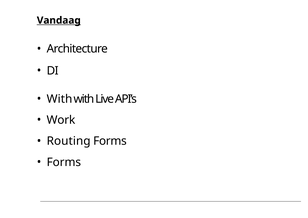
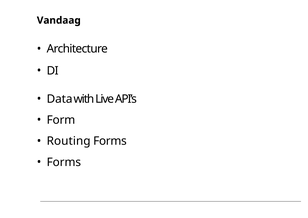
Vandaag underline: present -> none
With at (60, 99): With -> Data
Work: Work -> Form
